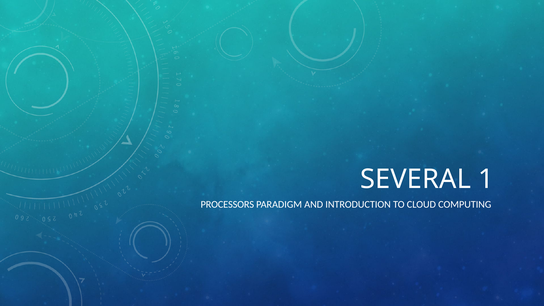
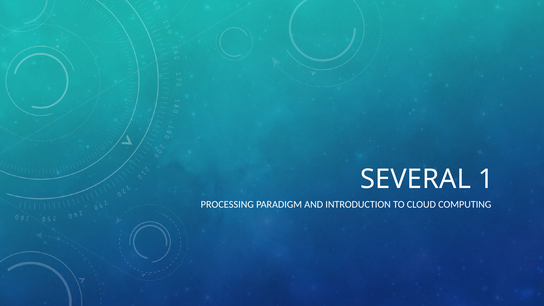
PROCESSORS: PROCESSORS -> PROCESSING
